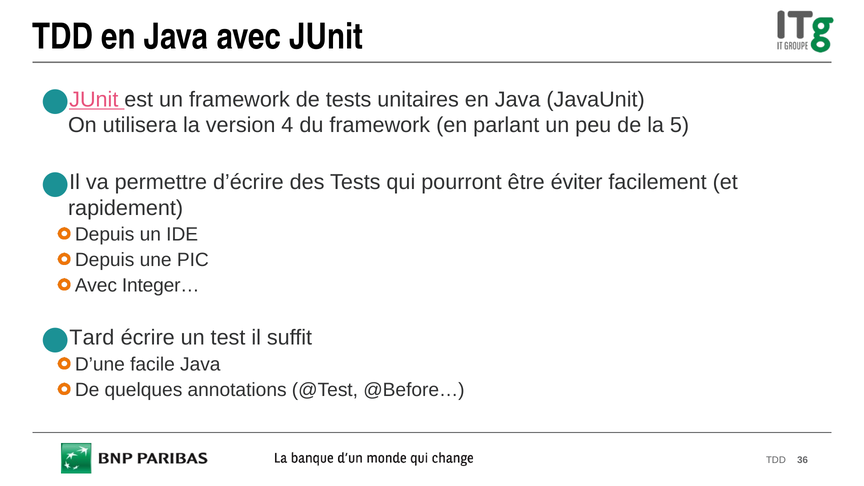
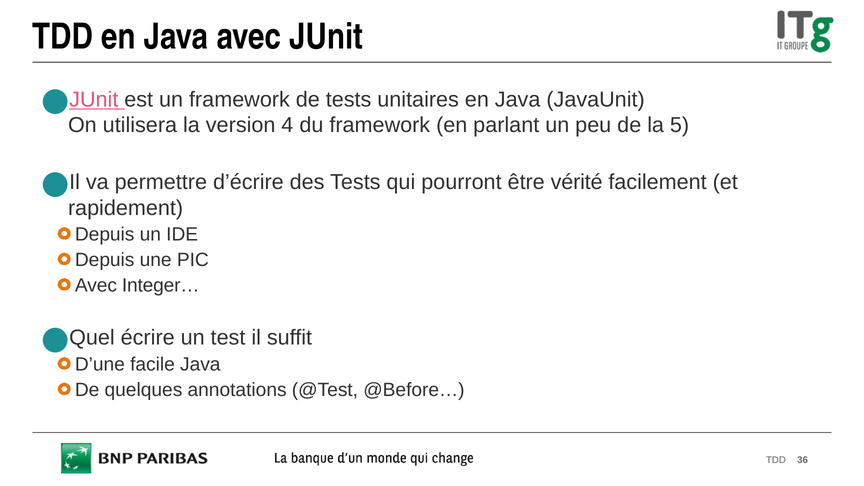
éviter: éviter -> vérité
Tard: Tard -> Quel
